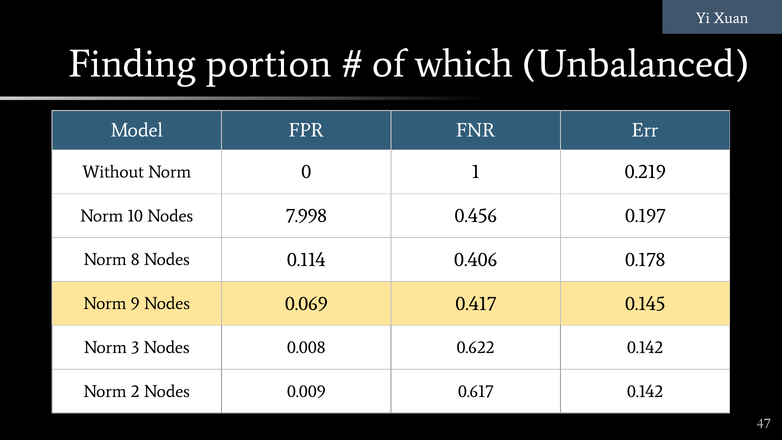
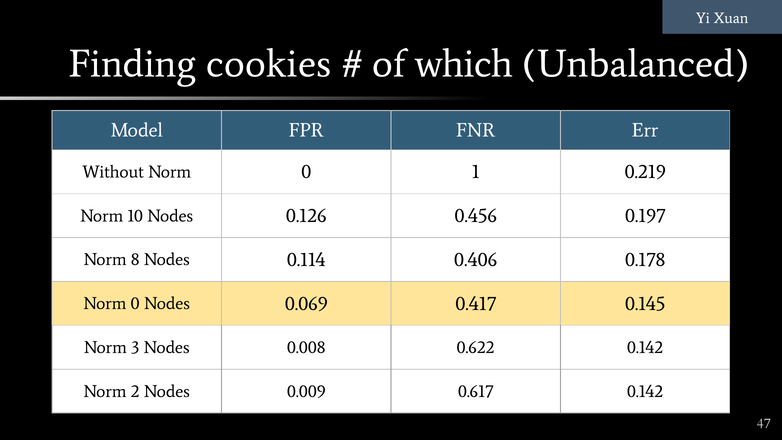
portion: portion -> cookies
7.998: 7.998 -> 0.126
9 at (135, 304): 9 -> 0
